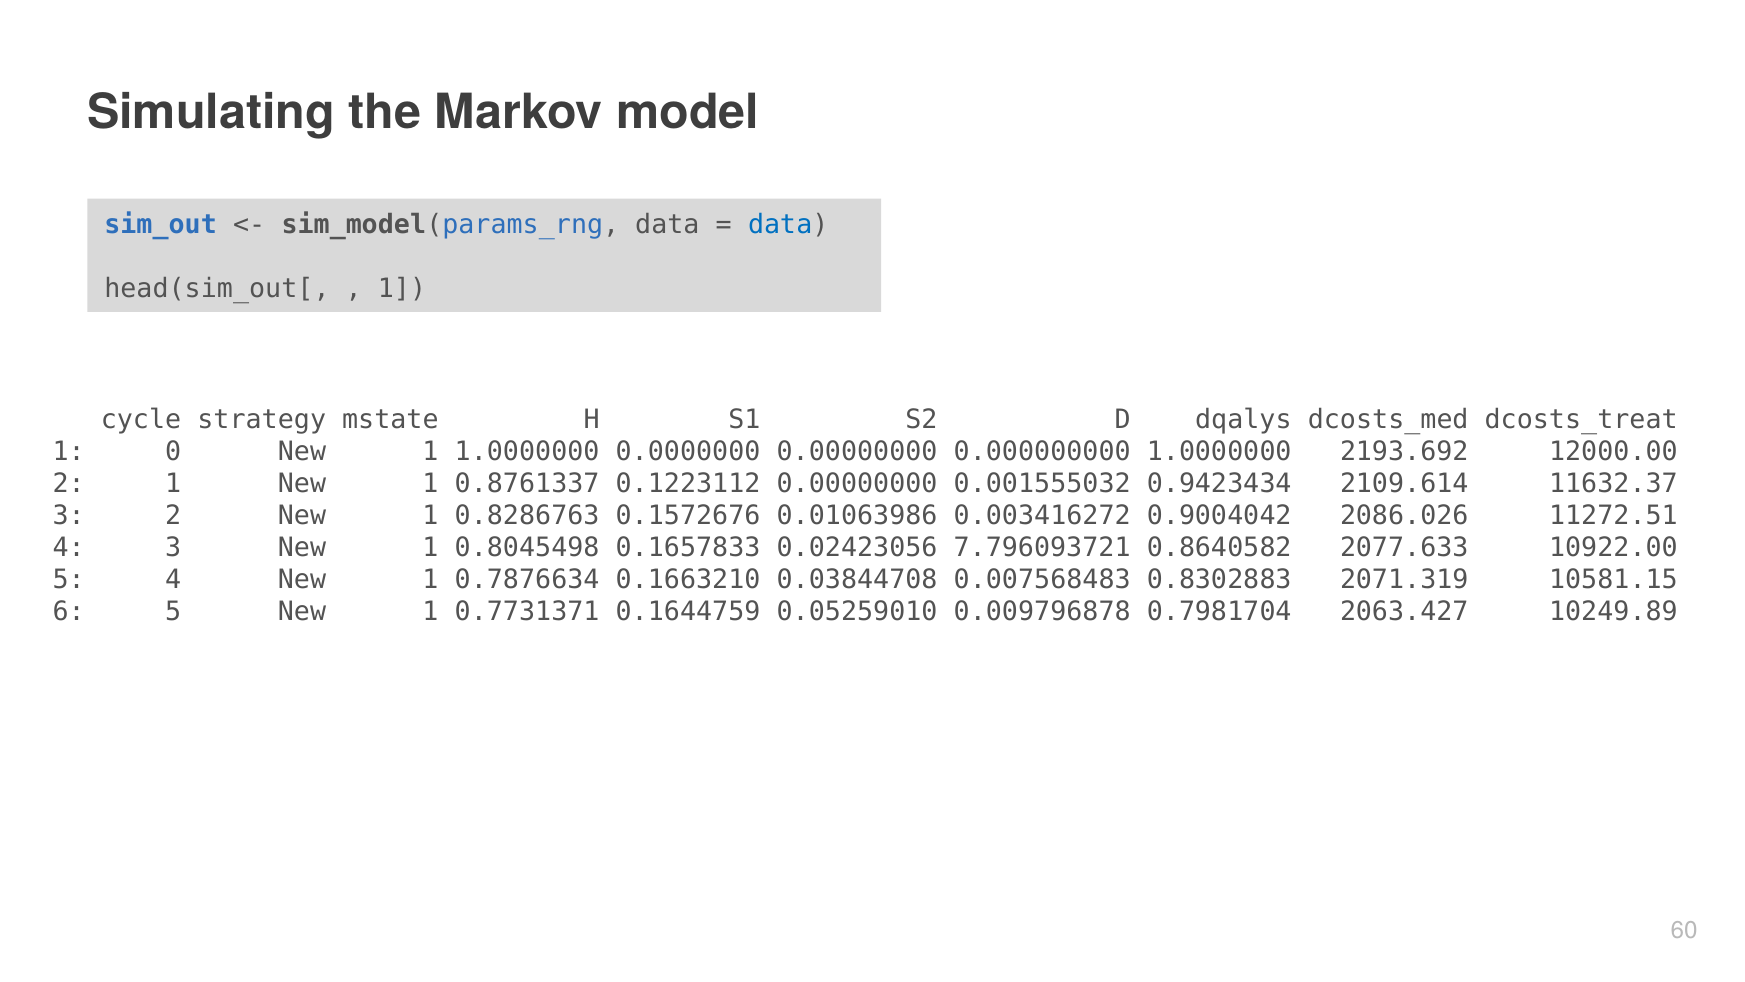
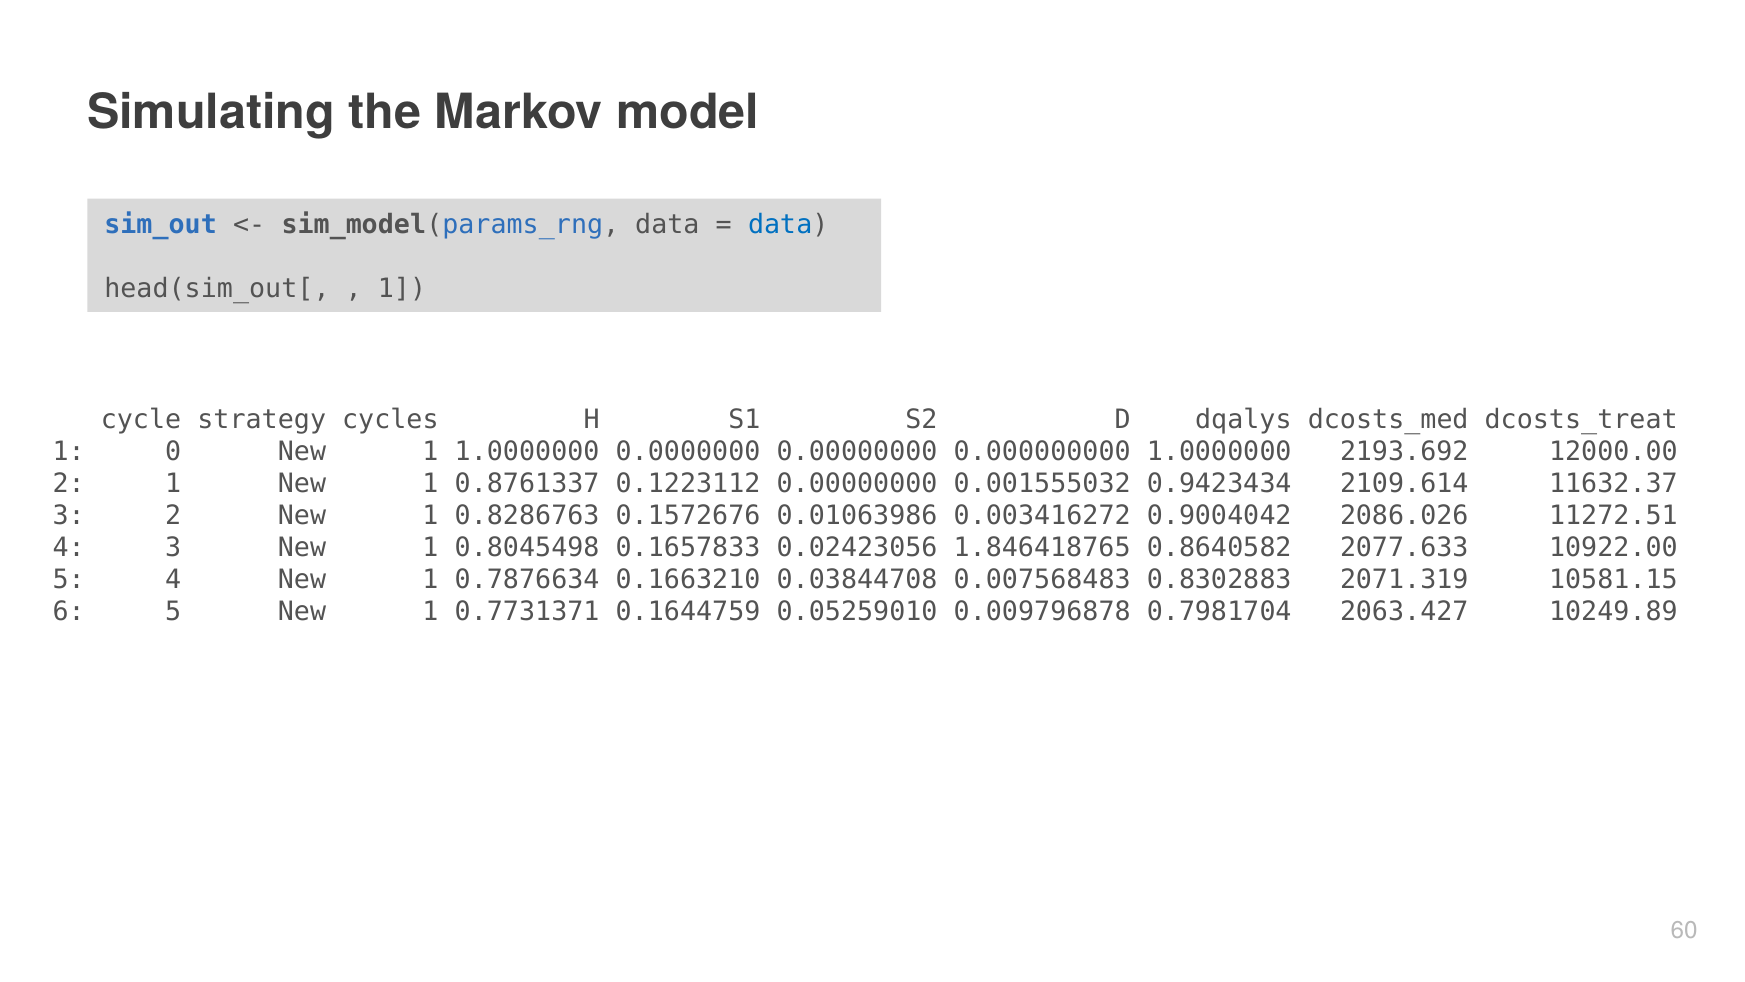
mstate: mstate -> cycles
7.796093721: 7.796093721 -> 1.846418765
